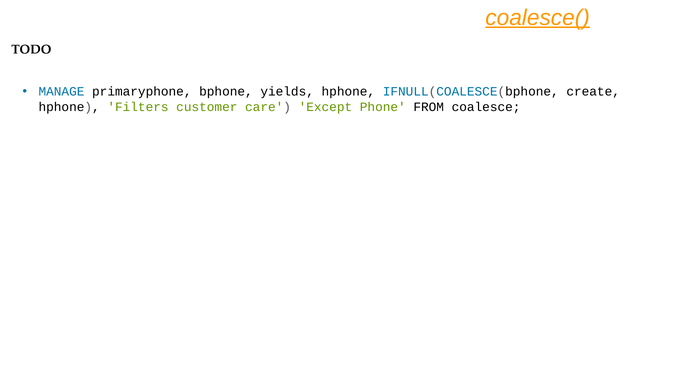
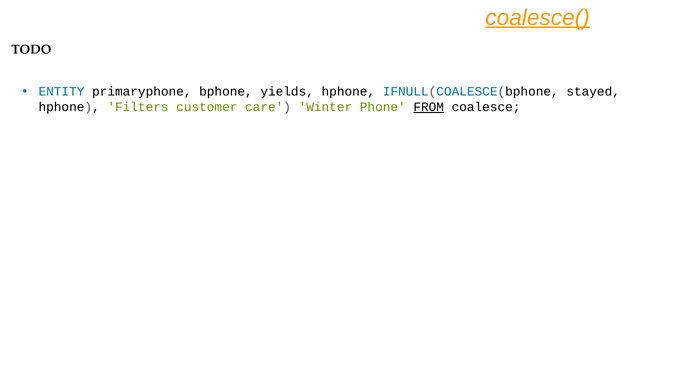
MANAGE: MANAGE -> ENTITY
create: create -> stayed
Except: Except -> Winter
FROM underline: none -> present
